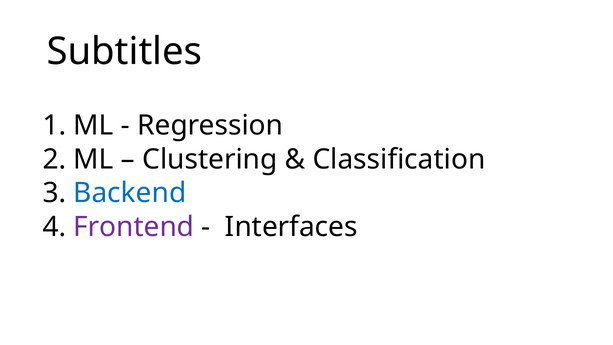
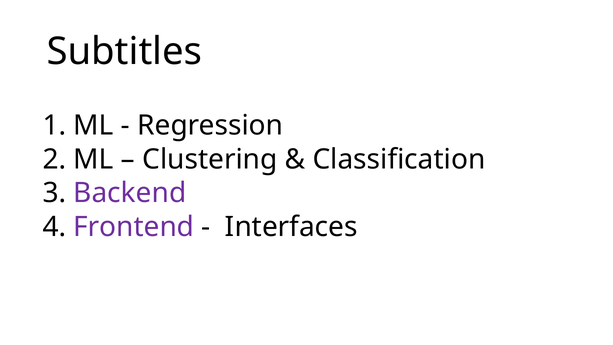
Backend colour: blue -> purple
